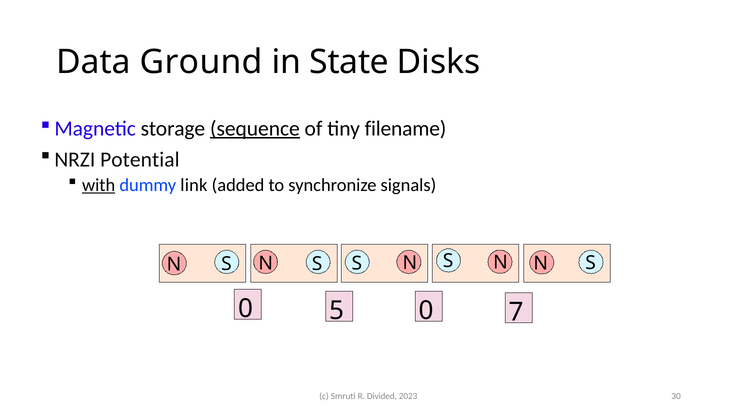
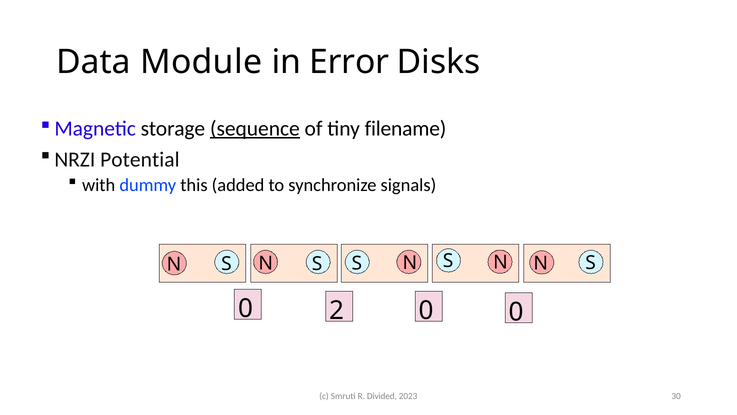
Ground: Ground -> Module
State: State -> Error
with underline: present -> none
link: link -> this
5: 5 -> 2
0 7: 7 -> 0
